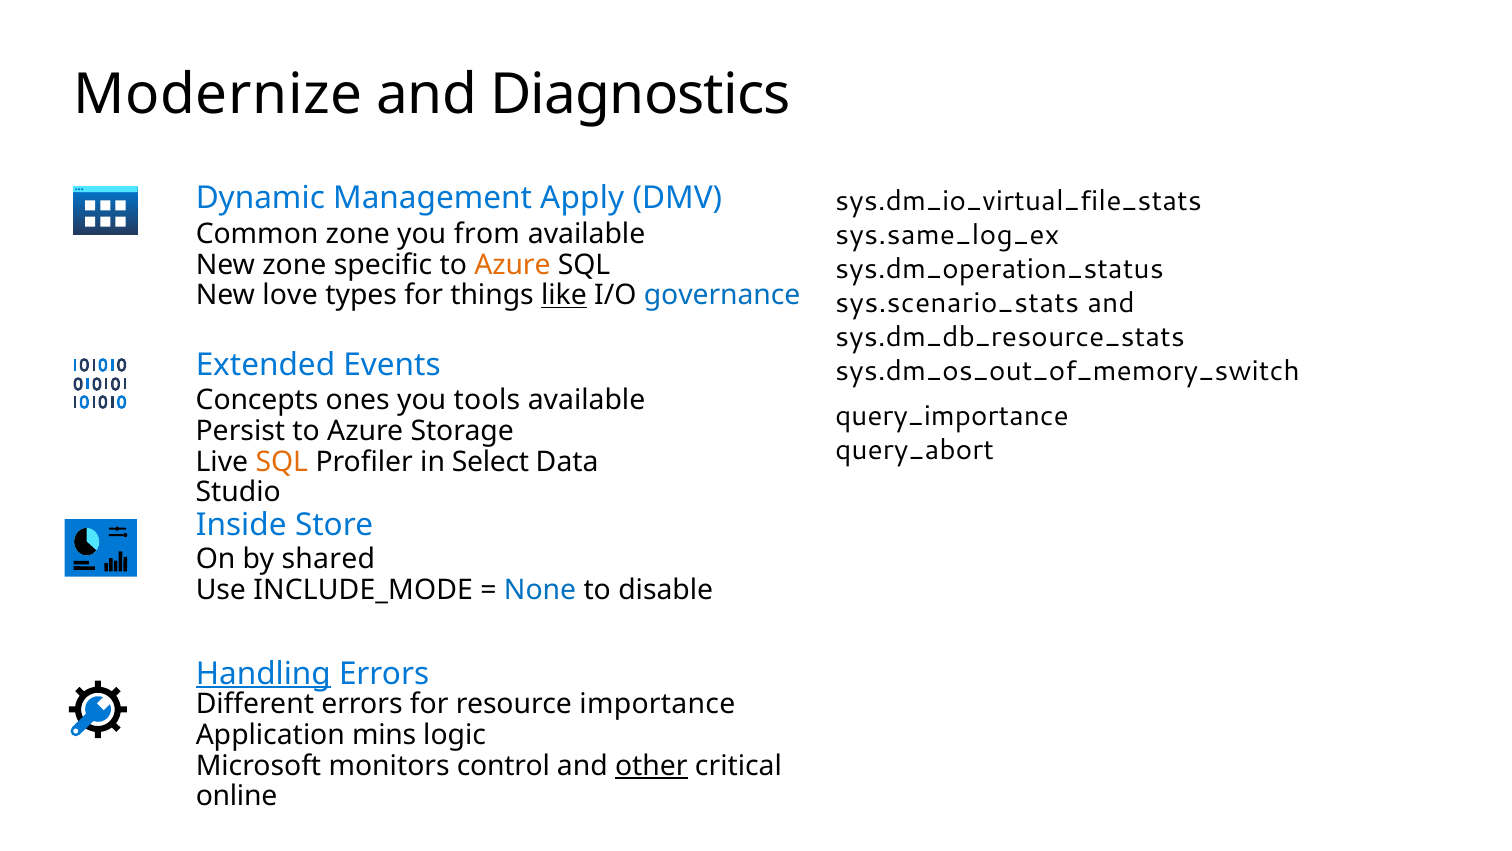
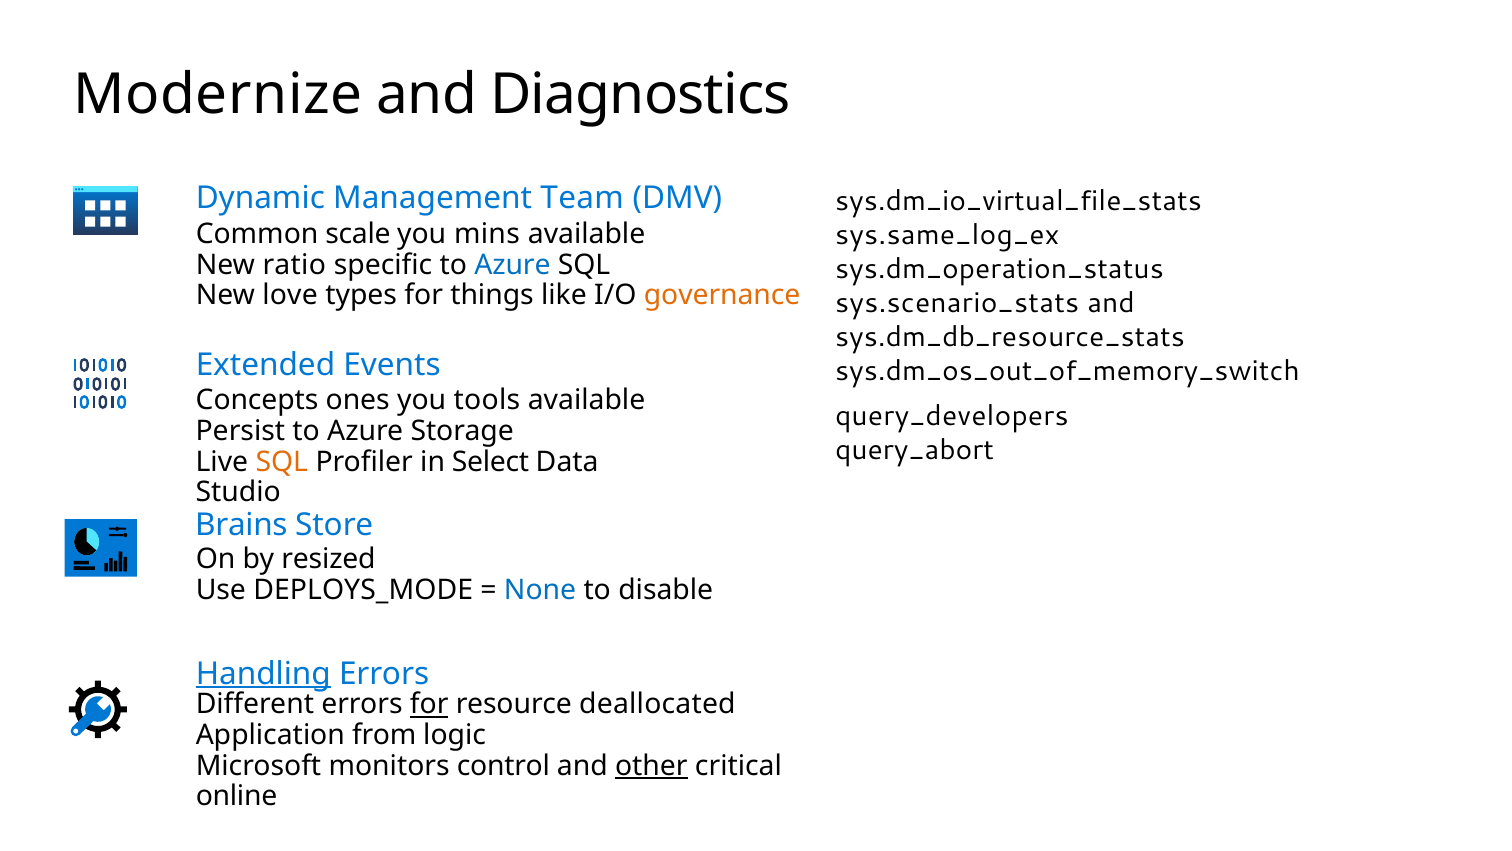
Apply: Apply -> Team
Common zone: zone -> scale
from: from -> mins
New zone: zone -> ratio
Azure at (512, 264) colour: orange -> blue
like underline: present -> none
governance colour: blue -> orange
query_importance: query_importance -> query_developers
Inside: Inside -> Brains
shared: shared -> resized
INCLUDE_MODE: INCLUDE_MODE -> DEPLOYS_MODE
for at (429, 704) underline: none -> present
importance: importance -> deallocated
mins: mins -> from
